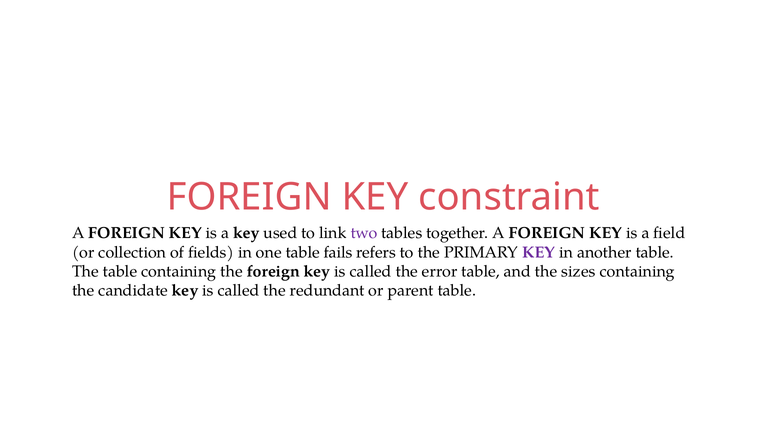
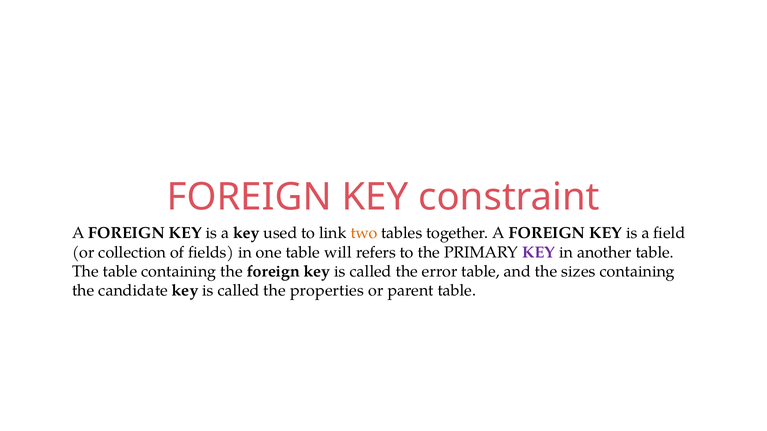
two colour: purple -> orange
fails: fails -> will
redundant: redundant -> properties
